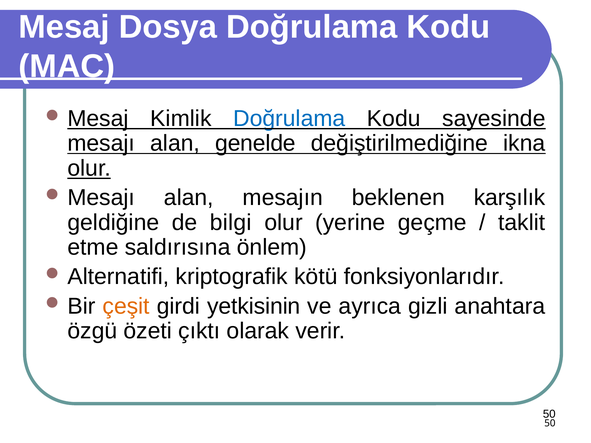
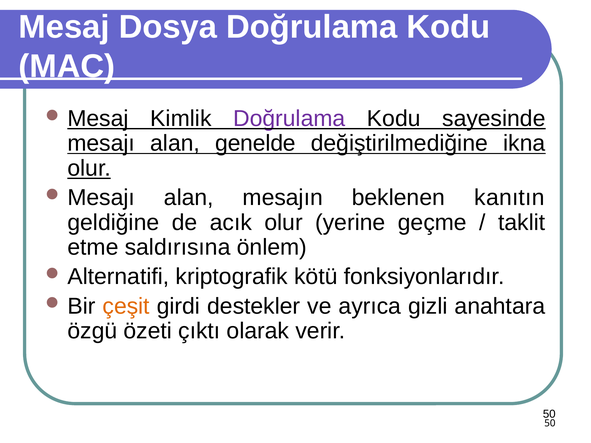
Doğrulama at (289, 119) colour: blue -> purple
karşılık: karşılık -> kanıtın
bilgi: bilgi -> acık
yetkisinin: yetkisinin -> destekler
